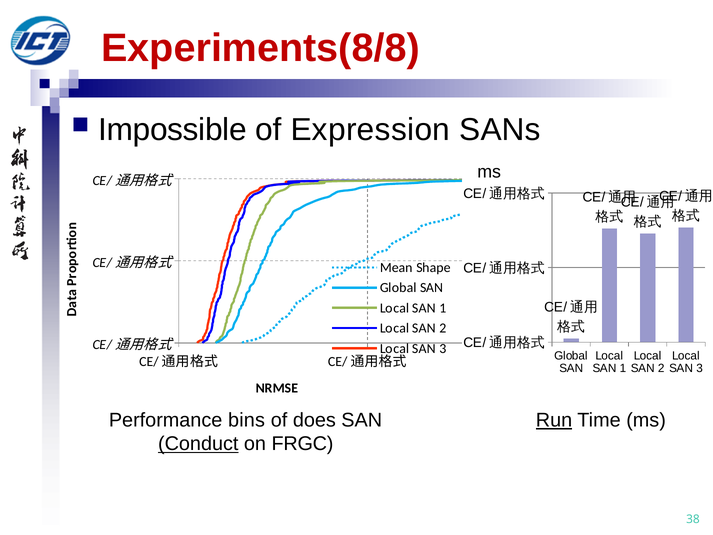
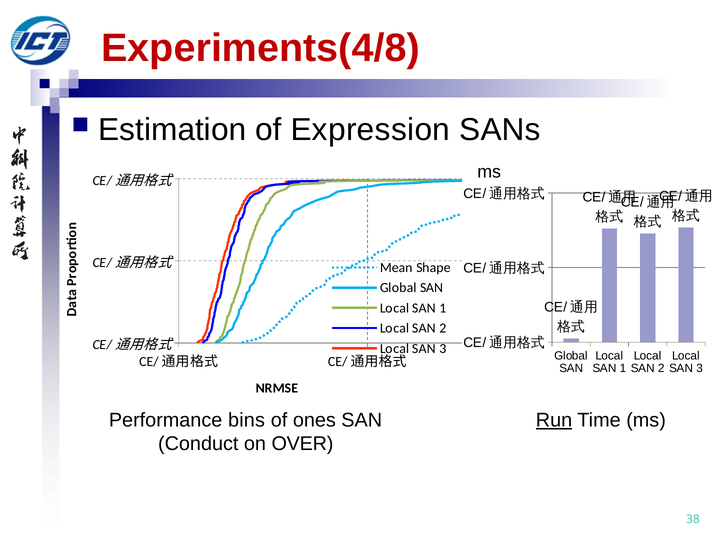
Experiments(8/8: Experiments(8/8 -> Experiments(4/8
Impossible: Impossible -> Estimation
does: does -> ones
Conduct underline: present -> none
FRGC: FRGC -> OVER
